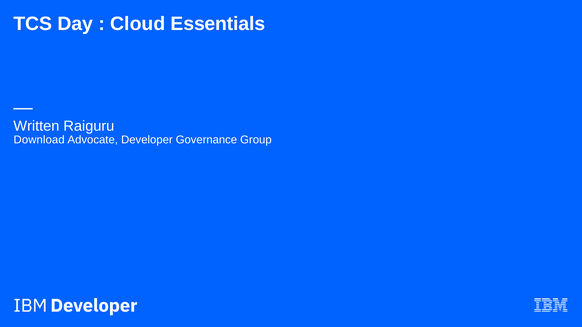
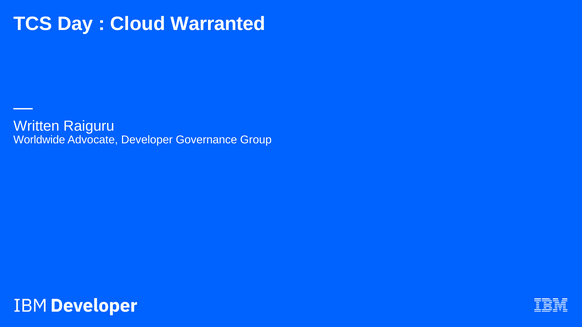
Essentials: Essentials -> Warranted
Download: Download -> Worldwide
